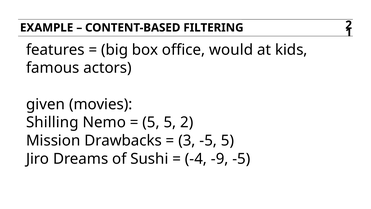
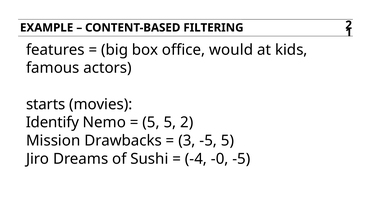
given: given -> starts
Shilling: Shilling -> Identify
-9: -9 -> -0
